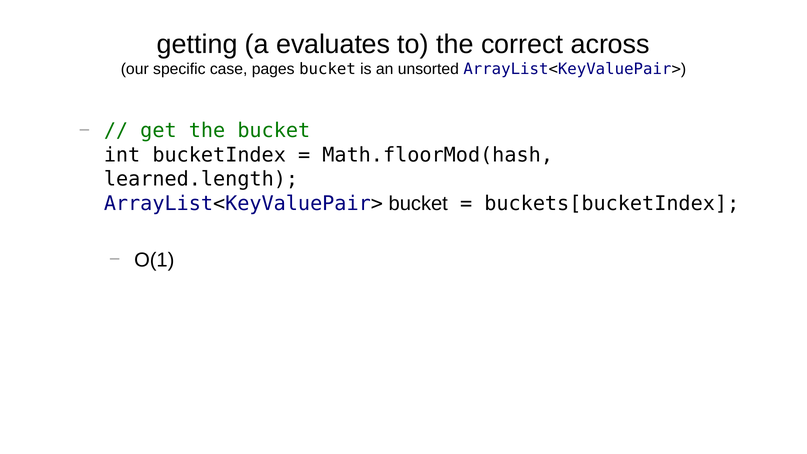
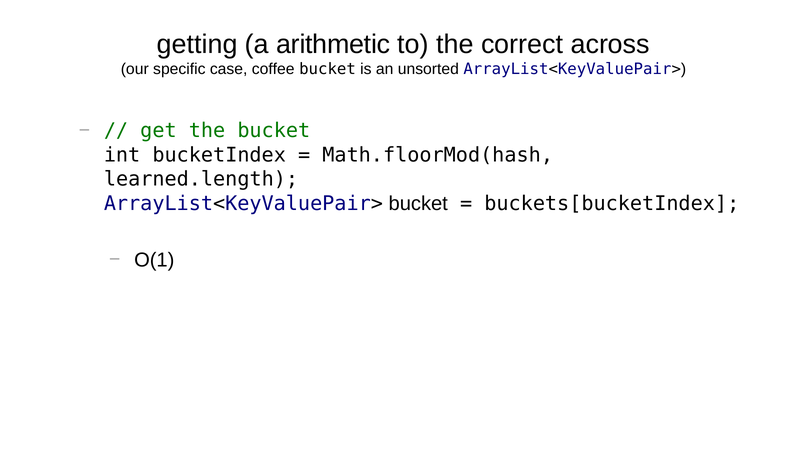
evaluates: evaluates -> arithmetic
pages: pages -> coffee
